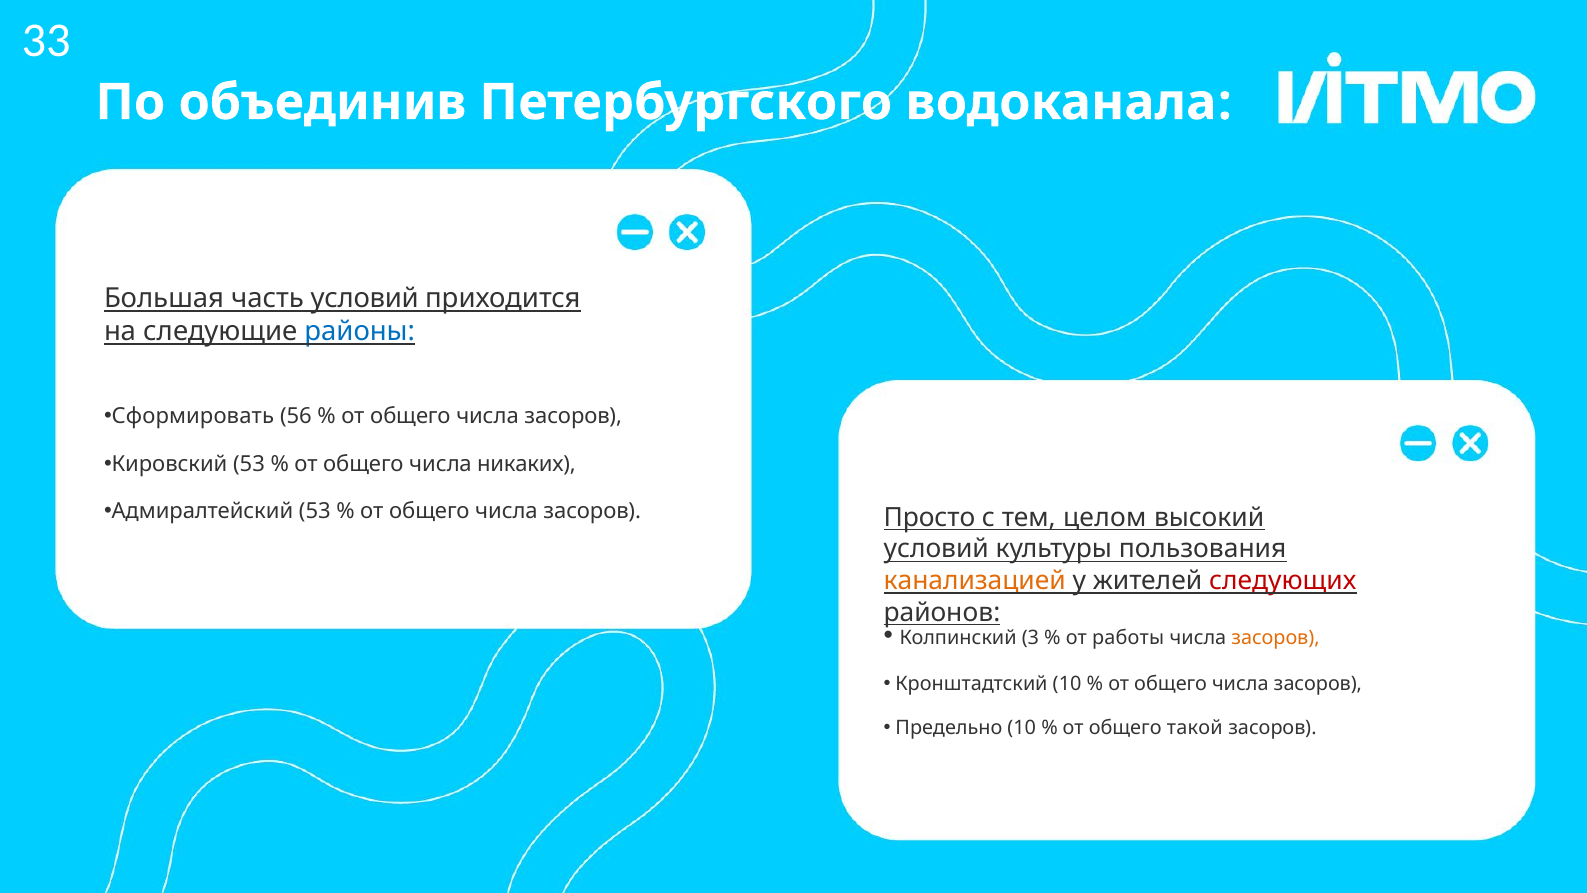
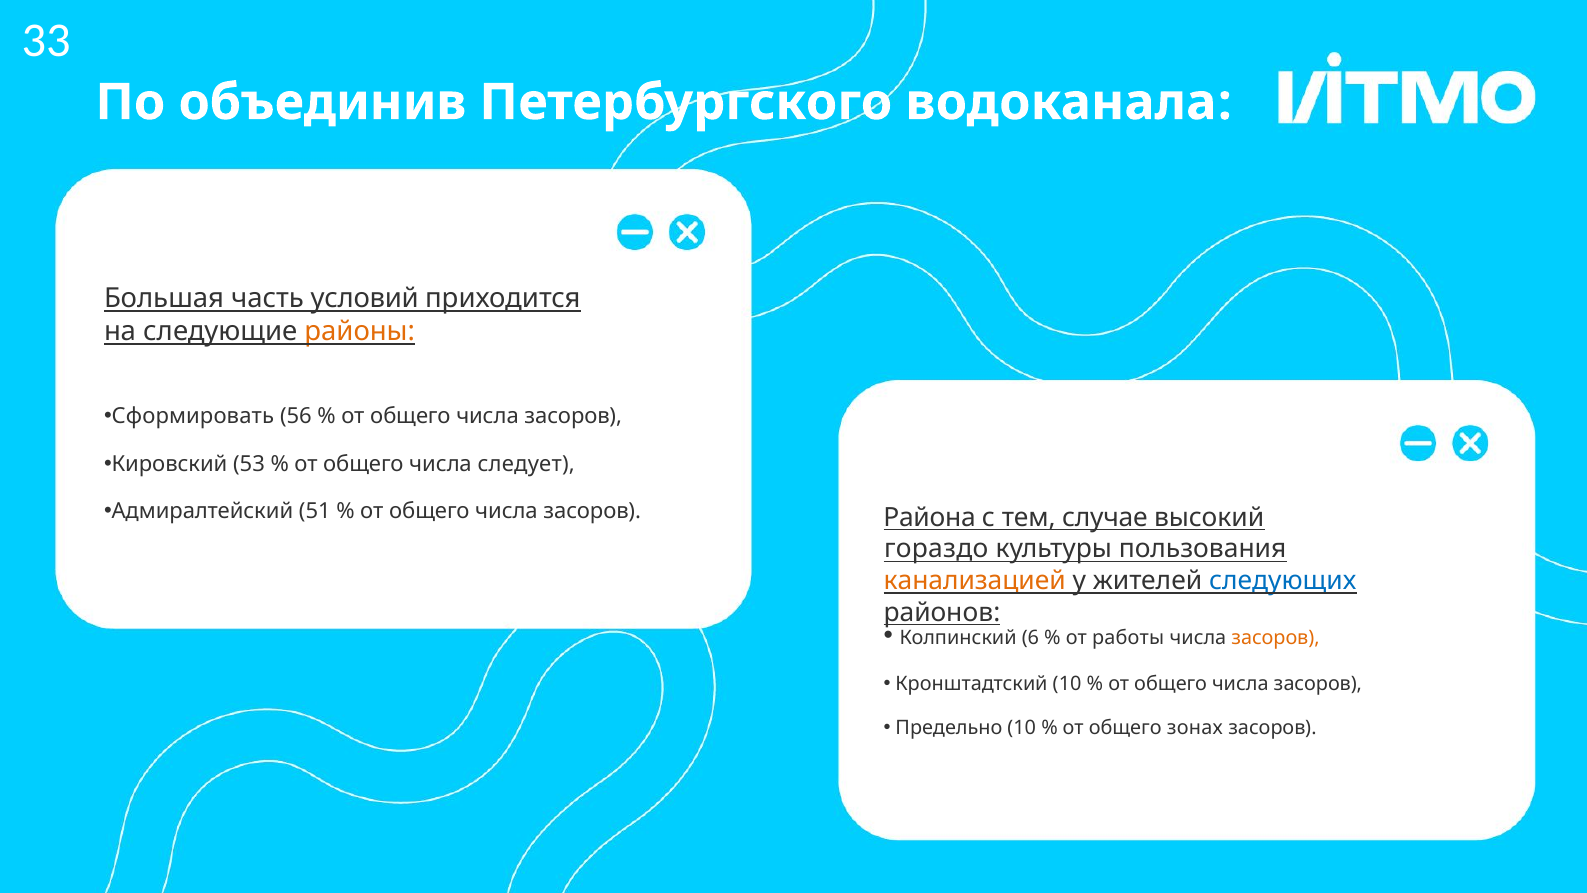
районы colour: blue -> orange
никаких: никаких -> следует
Адмиралтейский 53: 53 -> 51
Просто: Просто -> Района
целом: целом -> случае
условий at (936, 549): условий -> гораздо
следующих colour: red -> blue
3: 3 -> 6
такой: такой -> зонах
